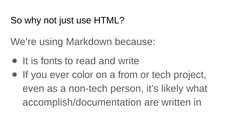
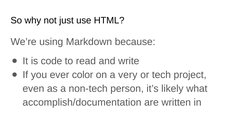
fonts: fonts -> code
from: from -> very
